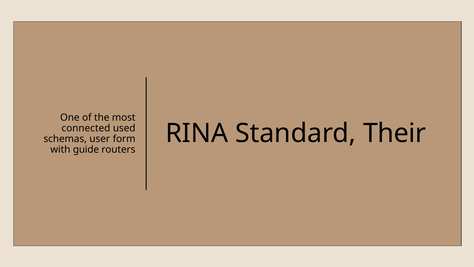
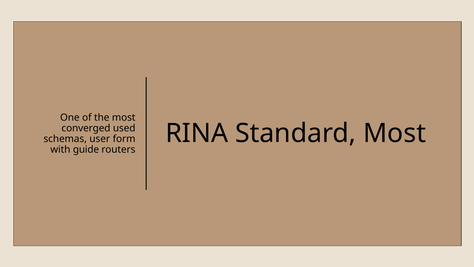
connected: connected -> converged
Standard Their: Their -> Most
